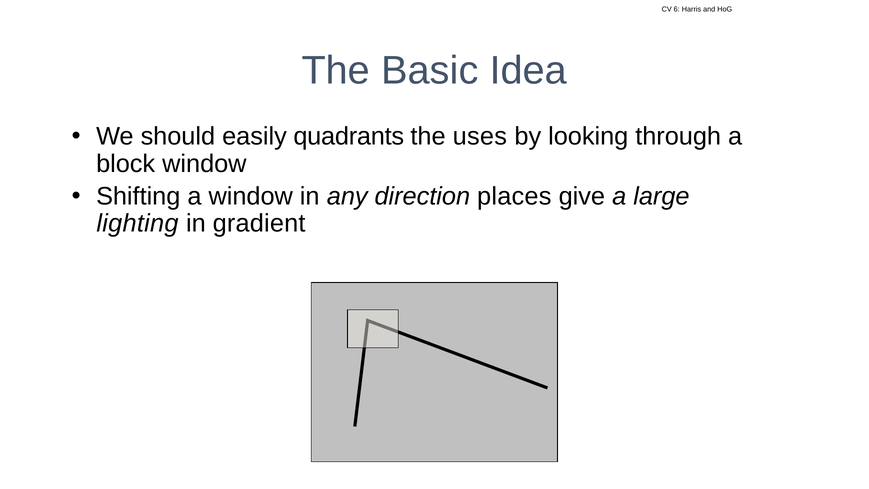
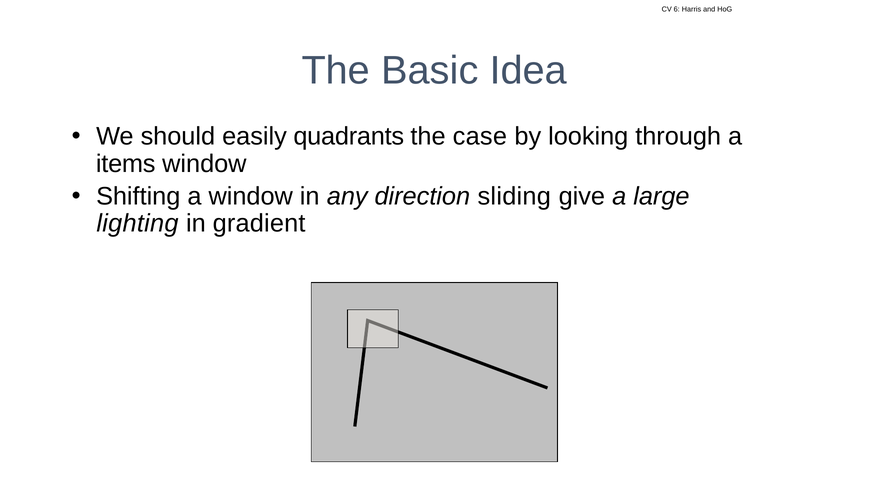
uses: uses -> case
block: block -> items
places: places -> sliding
